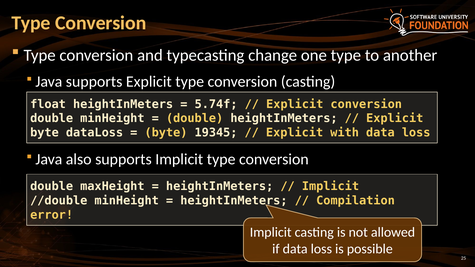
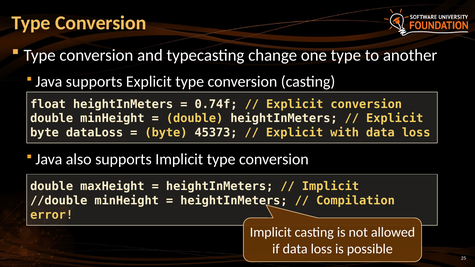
5.74f: 5.74f -> 0.74f
19345: 19345 -> 45373
